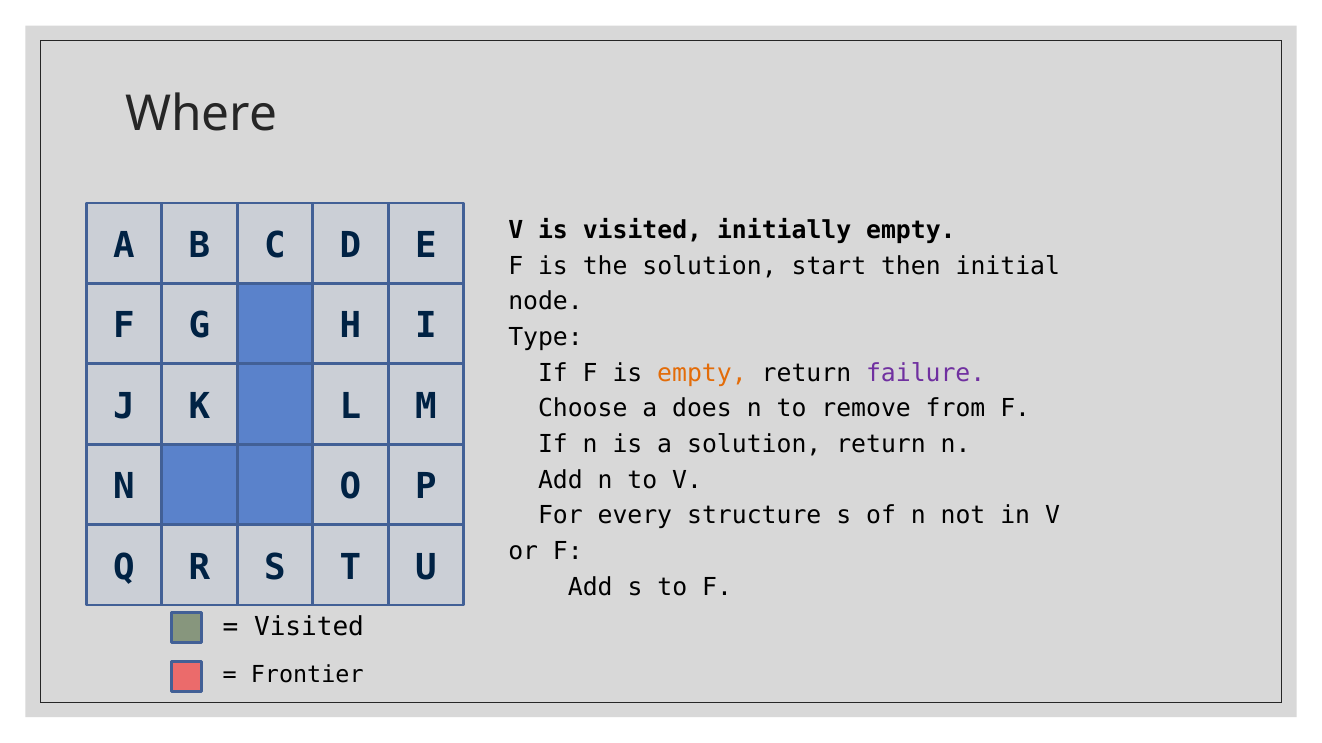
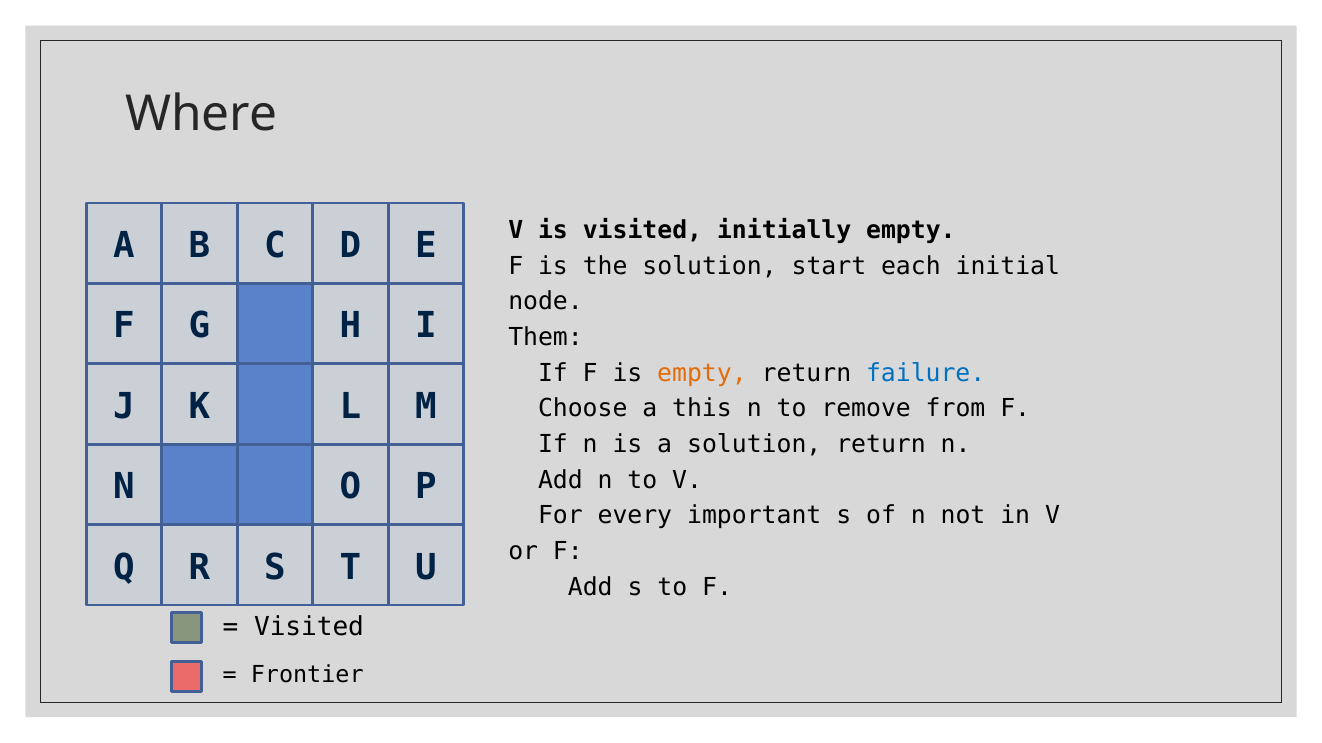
then: then -> each
Type: Type -> Them
failure colour: purple -> blue
does: does -> this
structure: structure -> important
